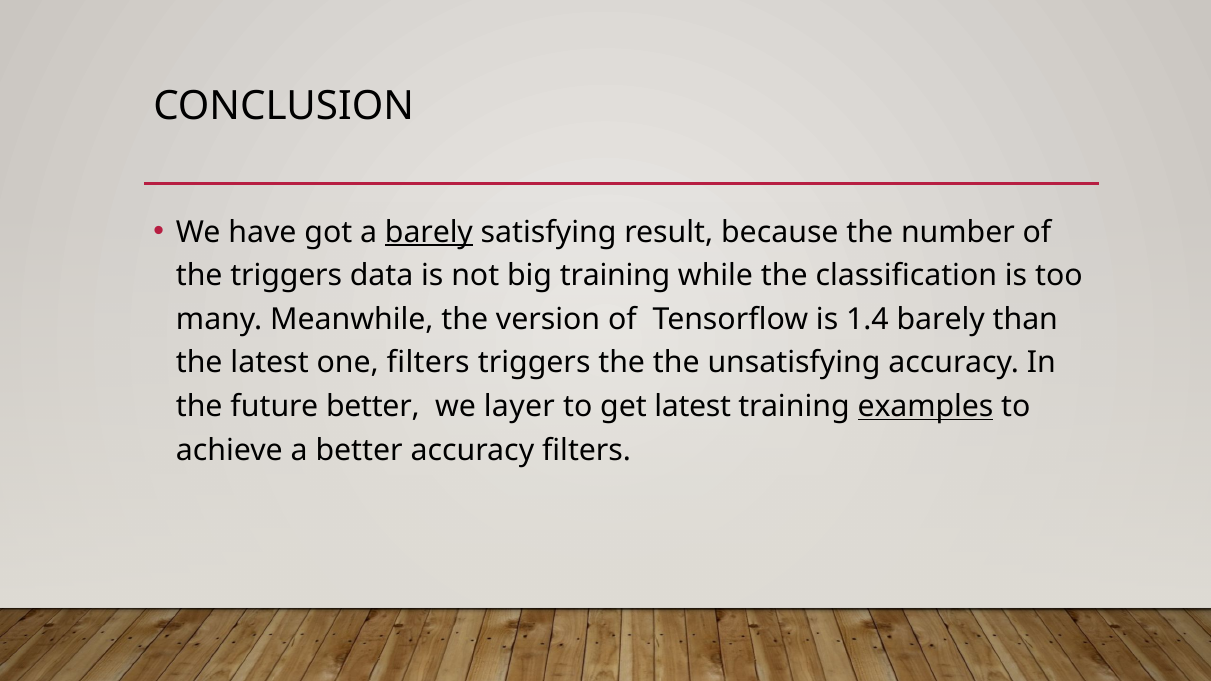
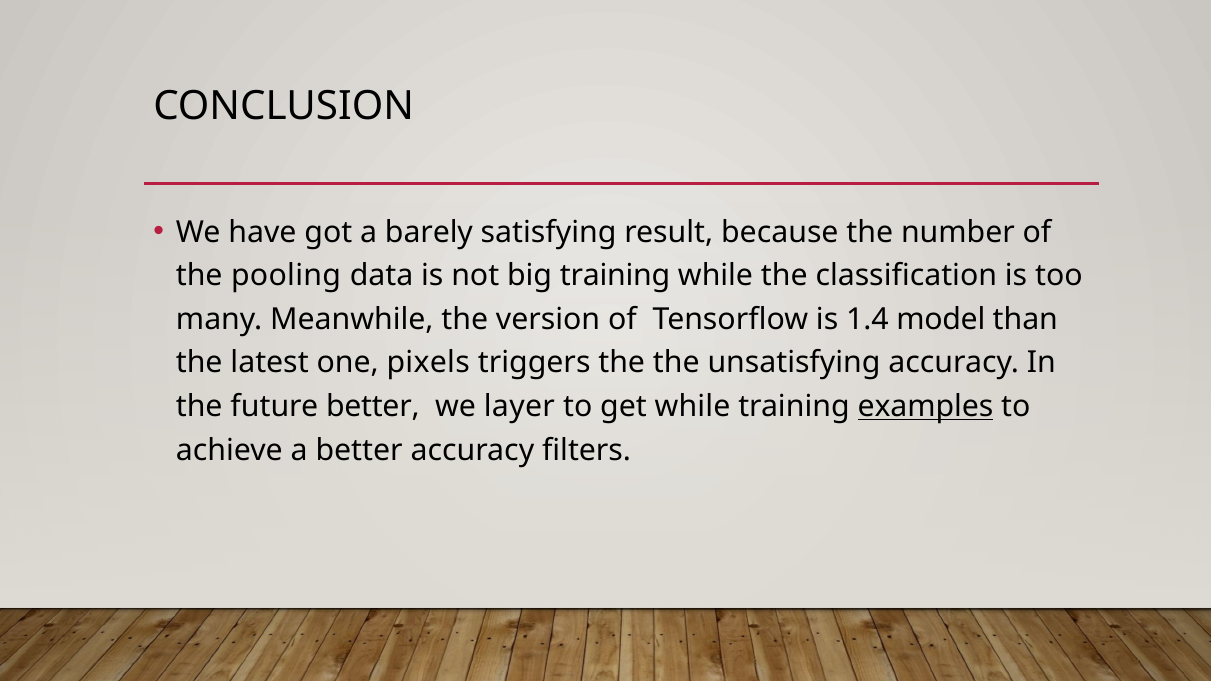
barely at (429, 232) underline: present -> none
the triggers: triggers -> pooling
1.4 barely: barely -> model
one filters: filters -> pixels
get latest: latest -> while
